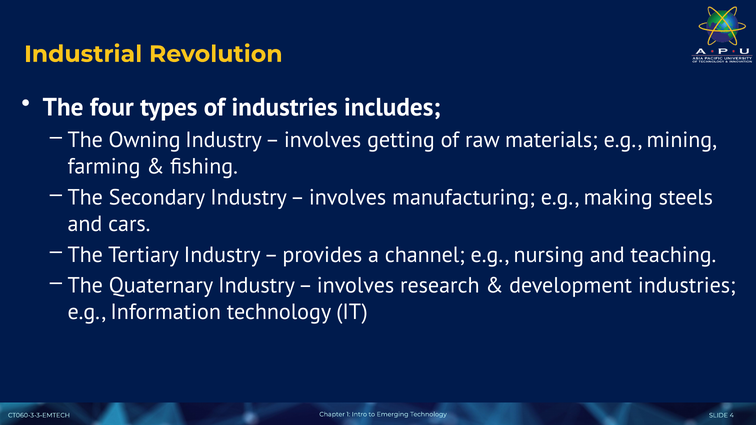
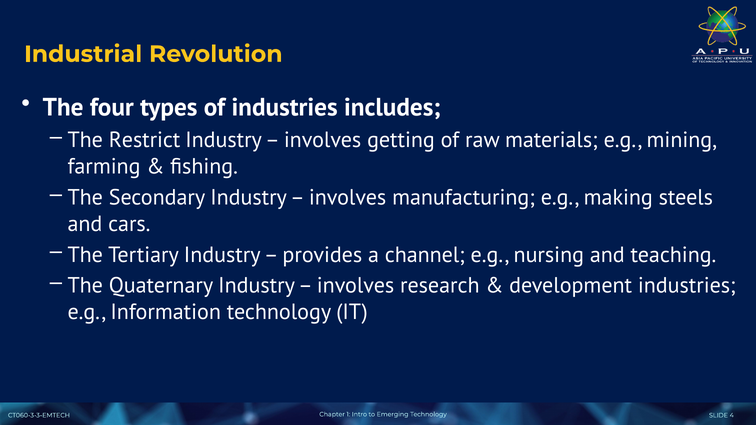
Owning: Owning -> Restrict
